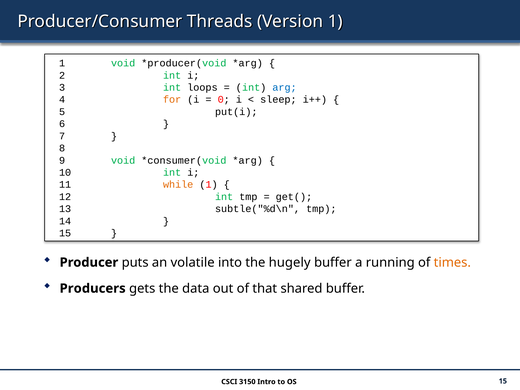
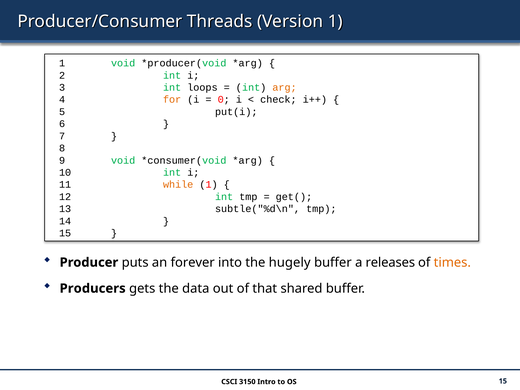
arg colour: blue -> orange
sleep: sleep -> check
volatile: volatile -> forever
running: running -> releases
